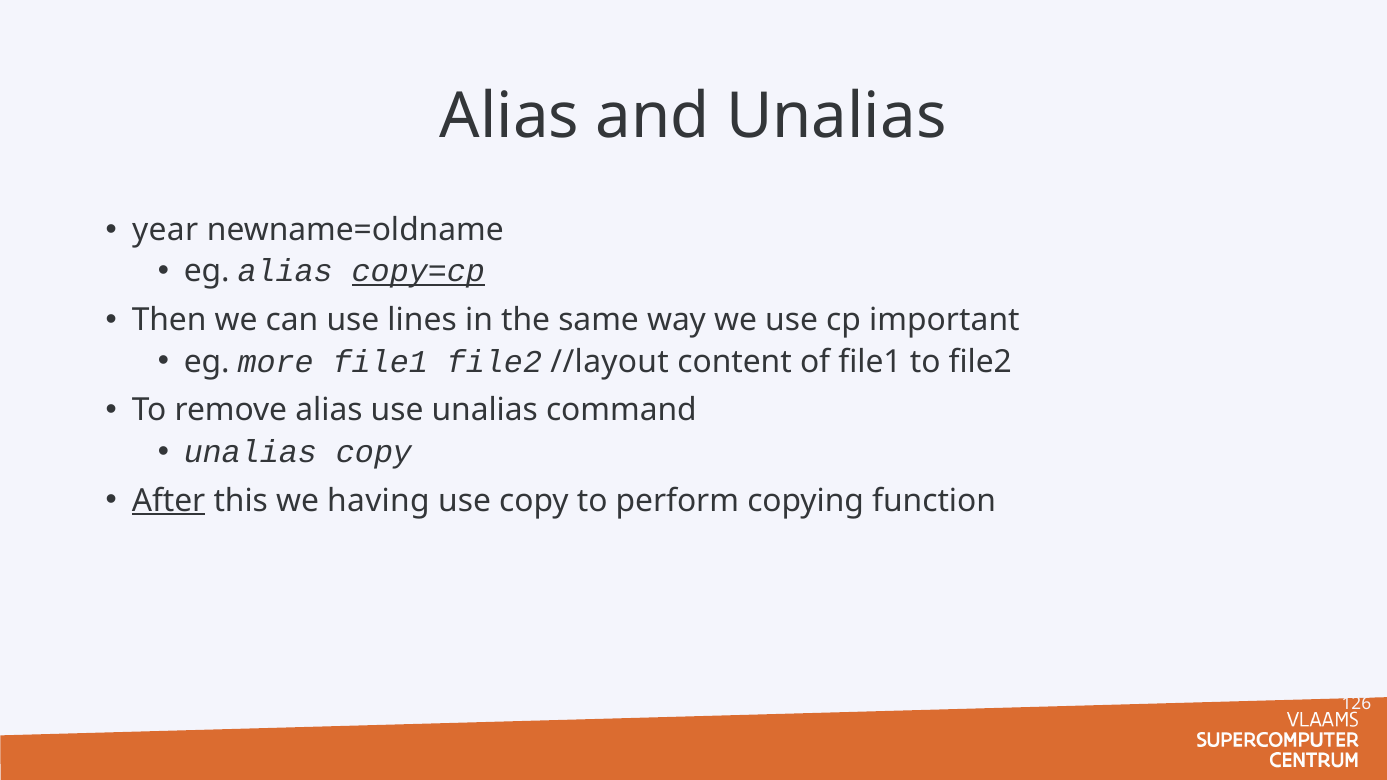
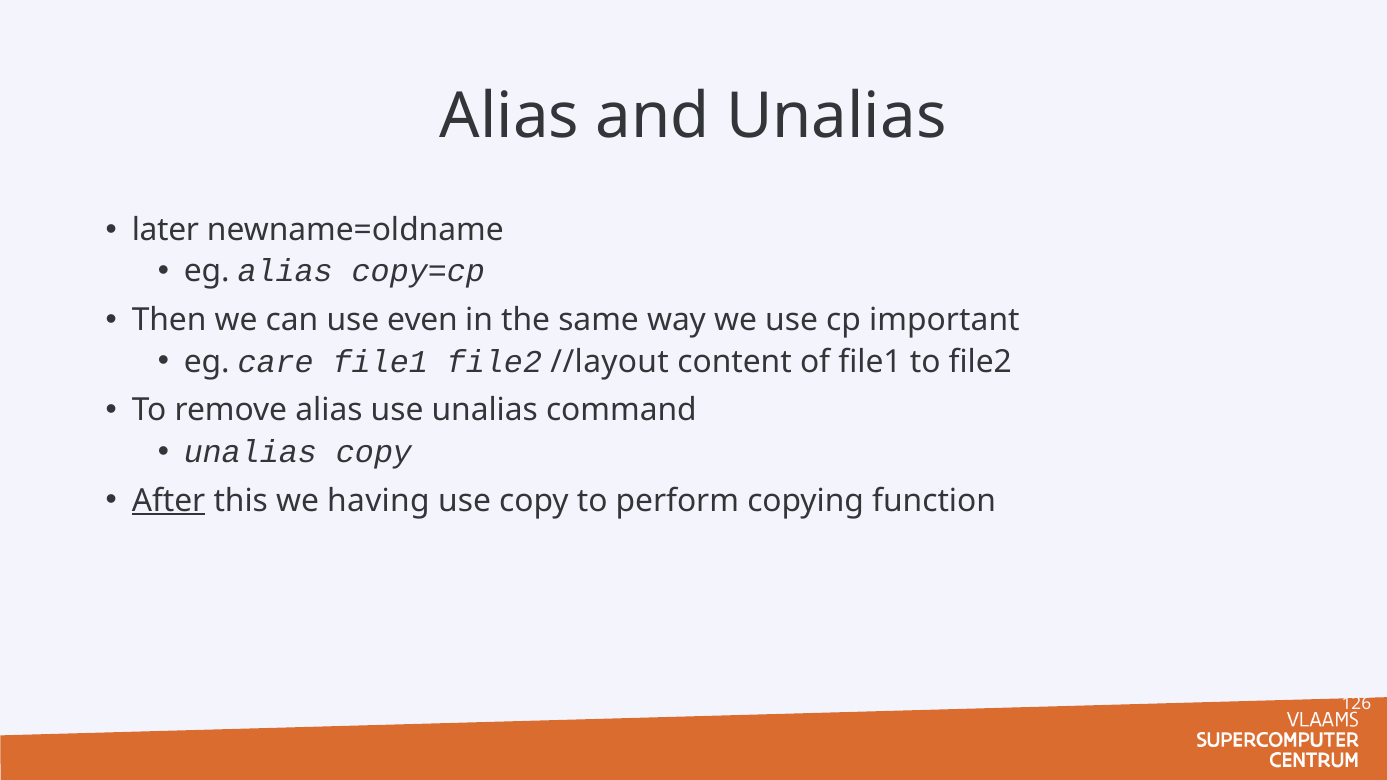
year: year -> later
copy=cp underline: present -> none
lines: lines -> even
more: more -> care
